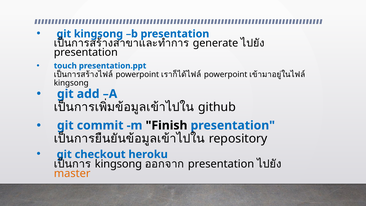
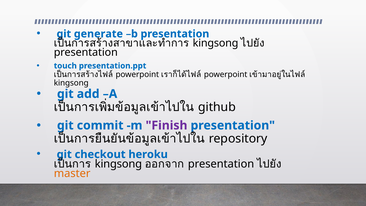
git kingsong: kingsong -> generate
generate at (215, 43): generate -> kingsong
Finish colour: black -> purple
